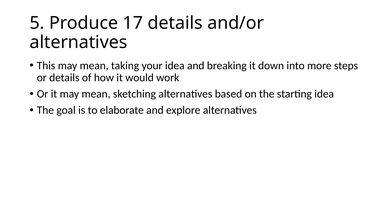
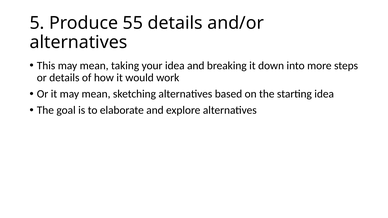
17: 17 -> 55
